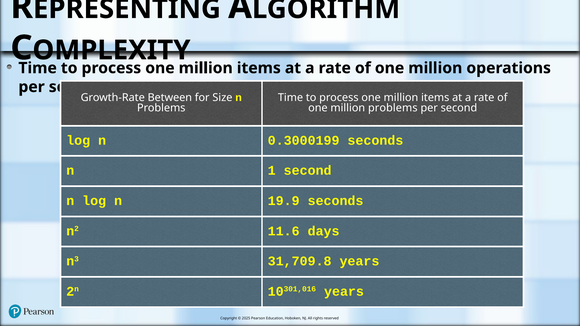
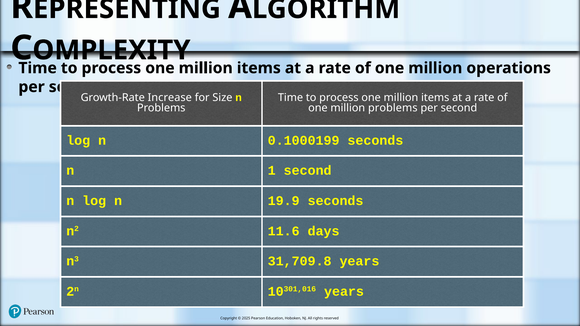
Between: Between -> Increase
0.3000199: 0.3000199 -> 0.1000199
